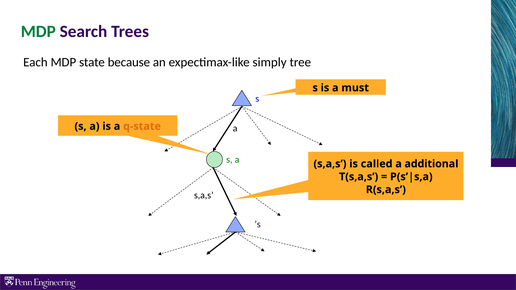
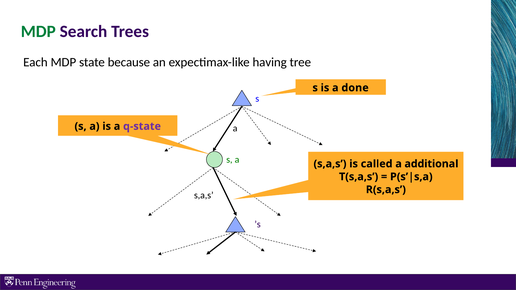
simply: simply -> having
must: must -> done
q-state colour: orange -> purple
